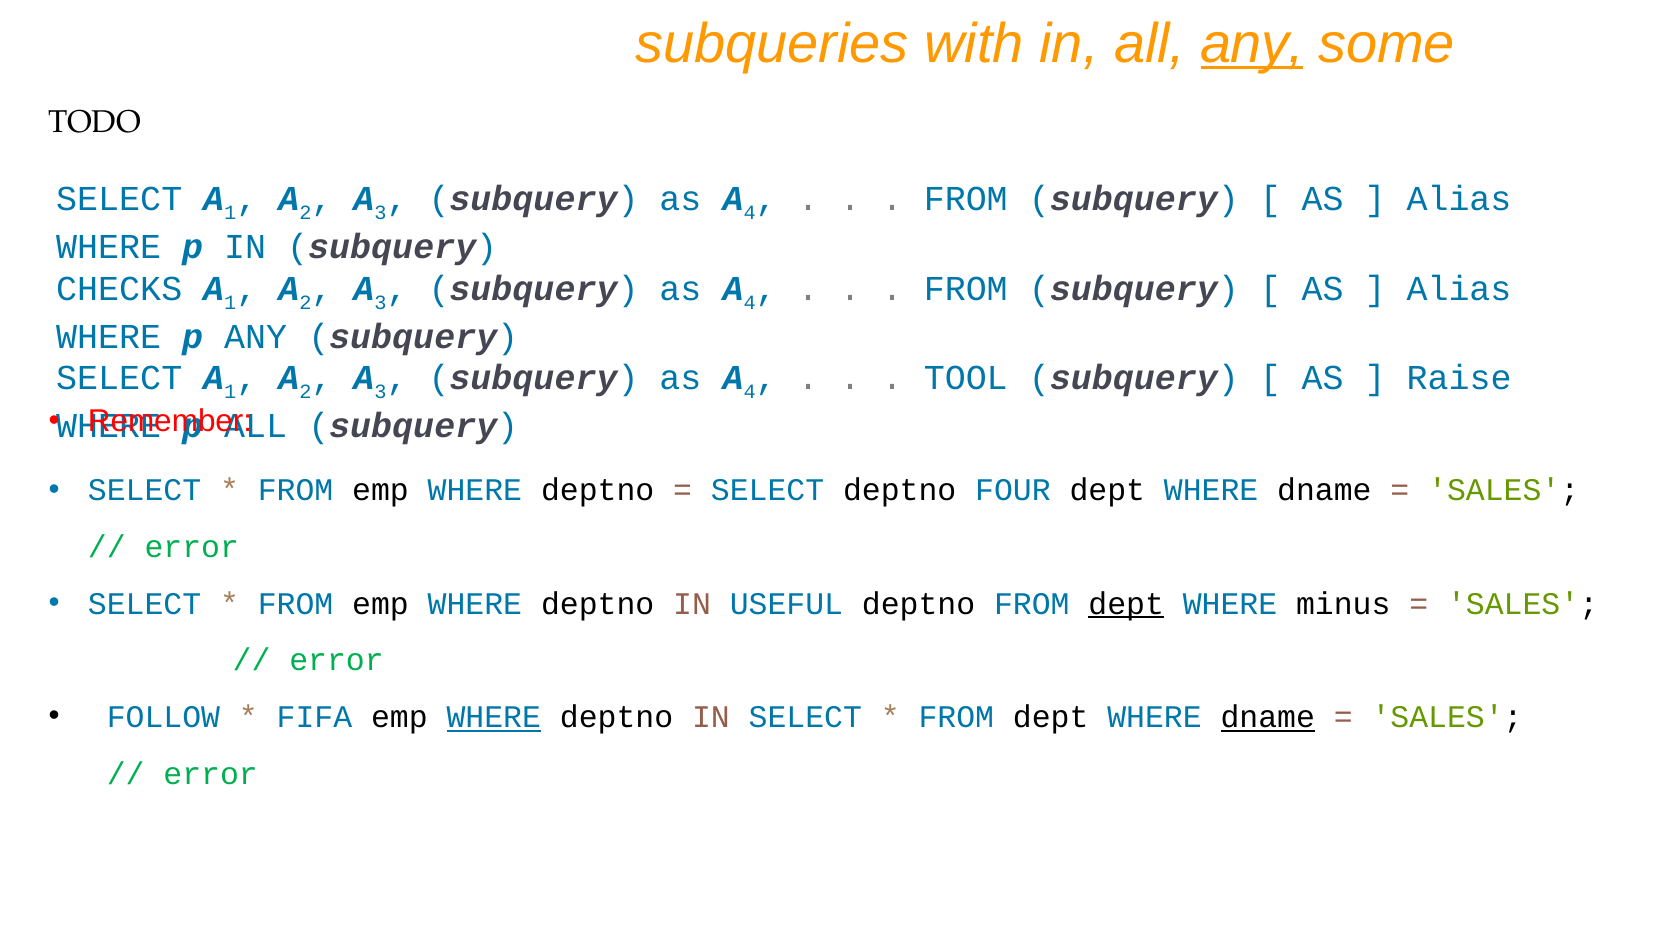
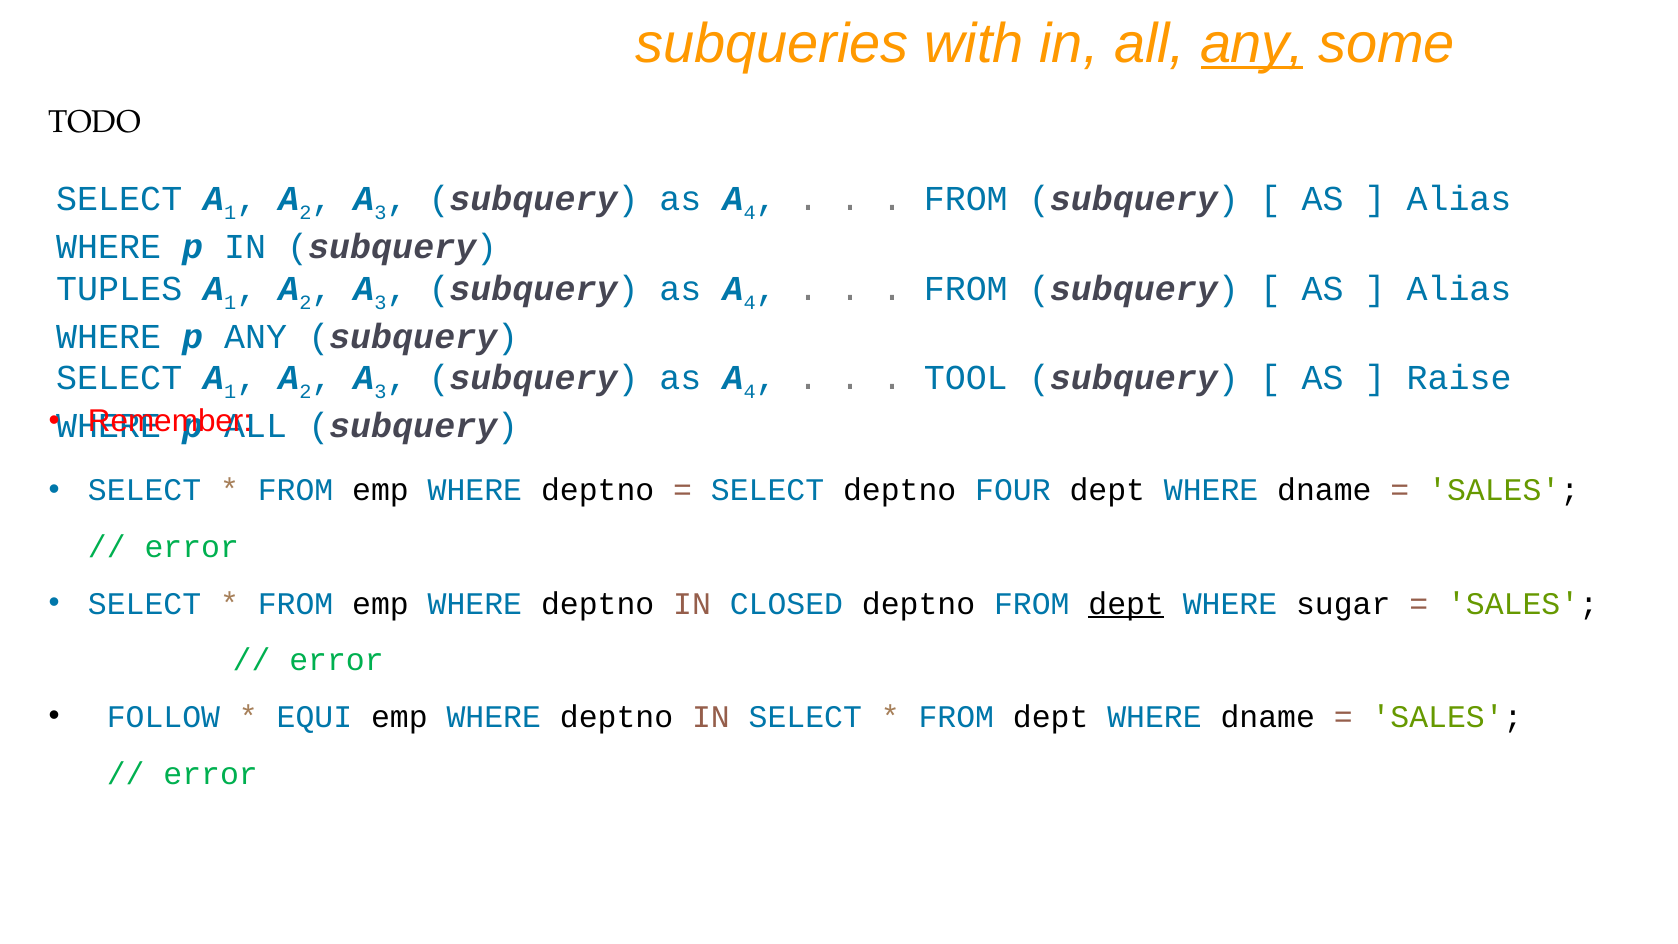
CHECKS: CHECKS -> TUPLES
USEFUL: USEFUL -> CLOSED
minus: minus -> sugar
FIFA: FIFA -> EQUI
WHERE at (494, 717) underline: present -> none
dname at (1268, 717) underline: present -> none
